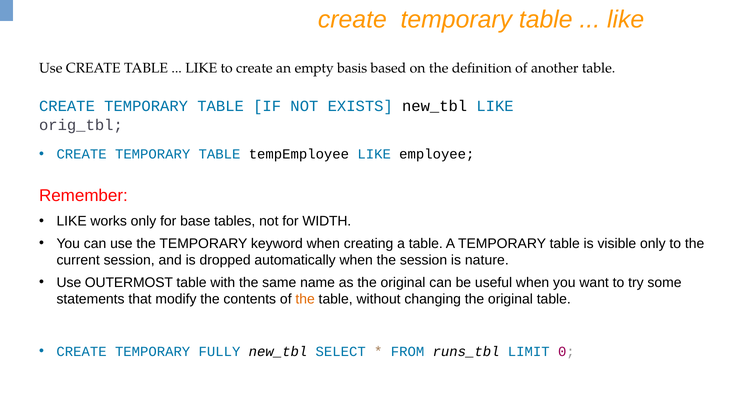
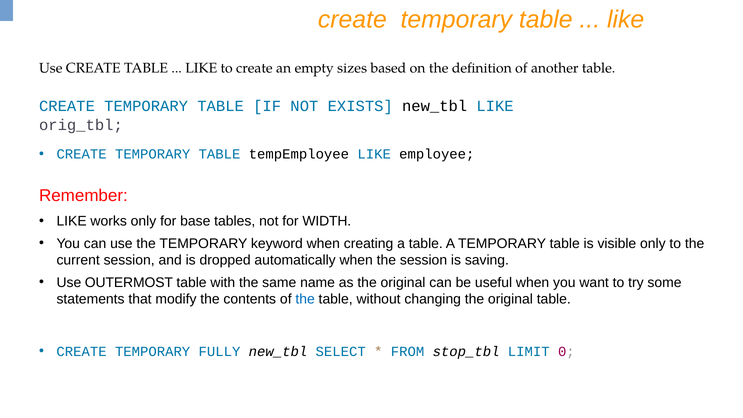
basis: basis -> sizes
nature: nature -> saving
the at (305, 299) colour: orange -> blue
runs_tbl: runs_tbl -> stop_tbl
